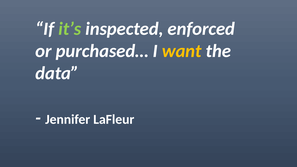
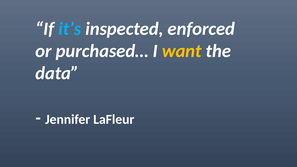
it’s colour: light green -> light blue
